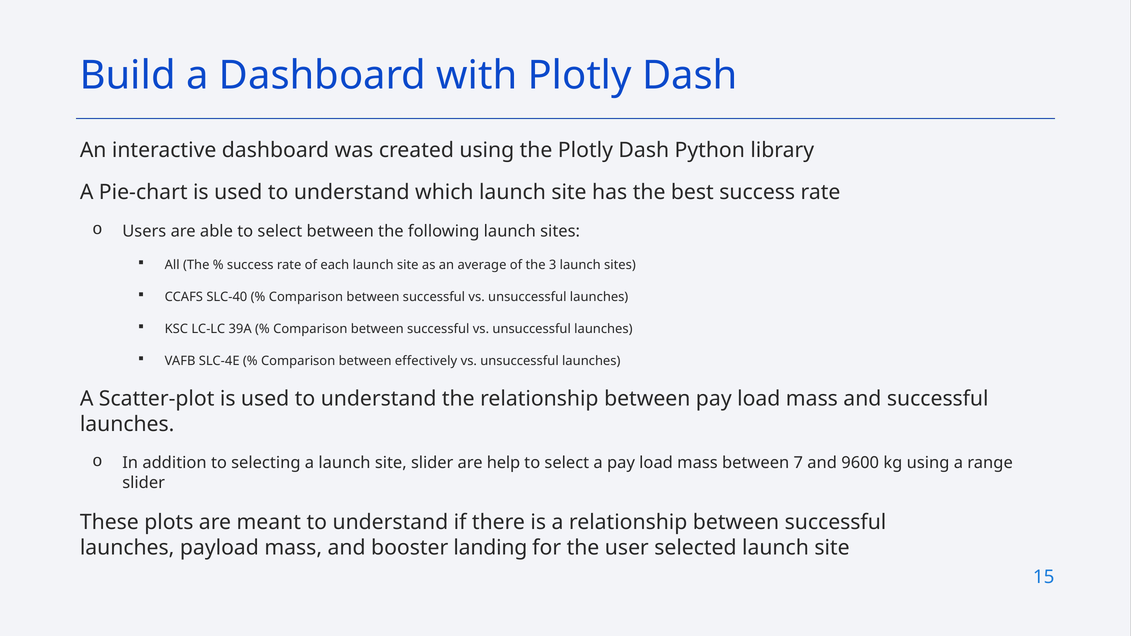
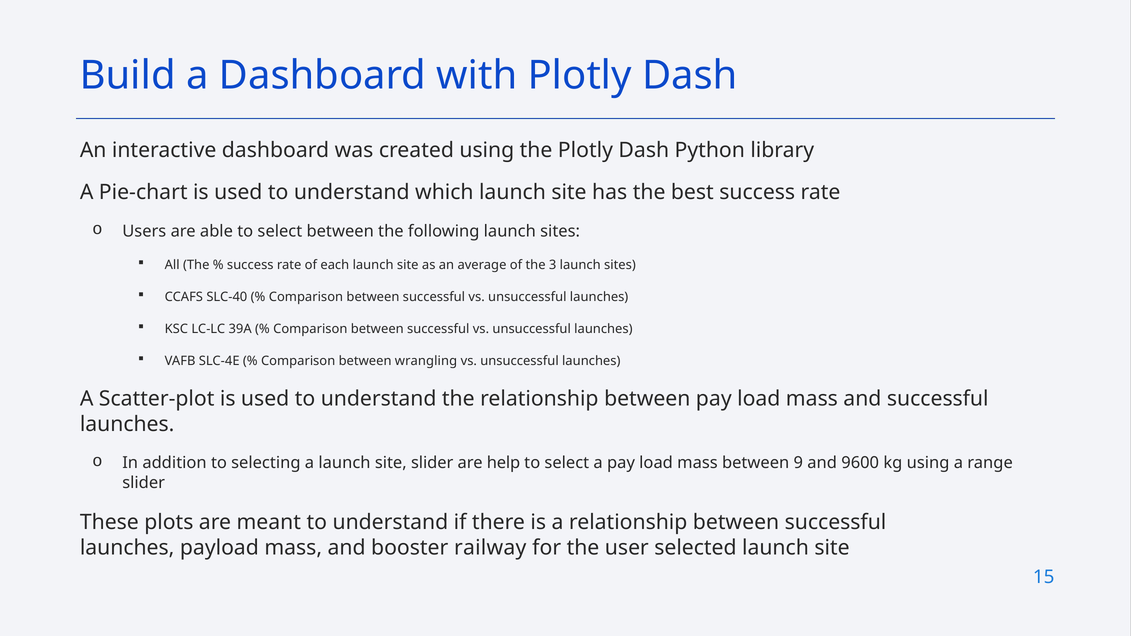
effectively: effectively -> wrangling
7: 7 -> 9
landing: landing -> railway
